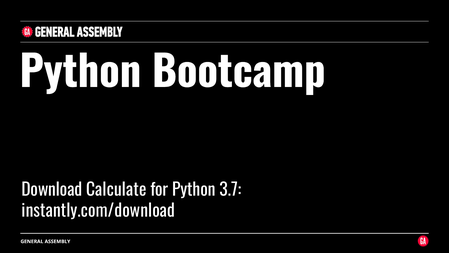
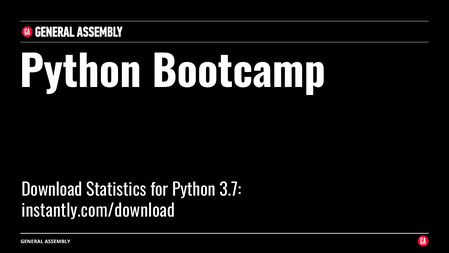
Calculate: Calculate -> Statistics
